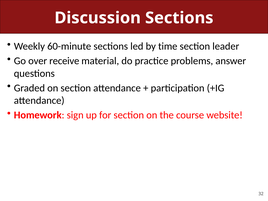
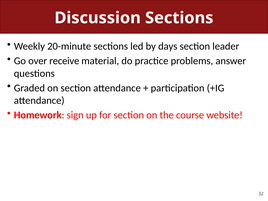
60-minute: 60-minute -> 20-minute
time: time -> days
